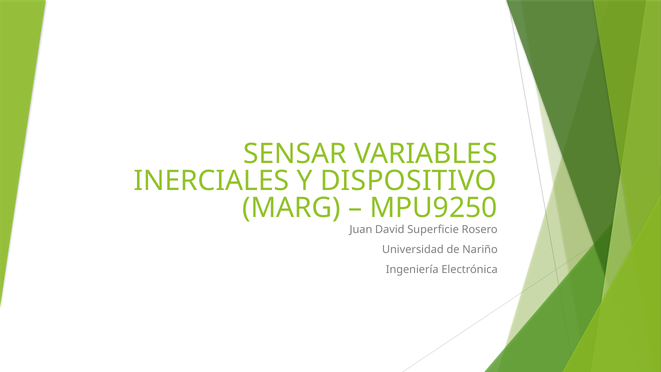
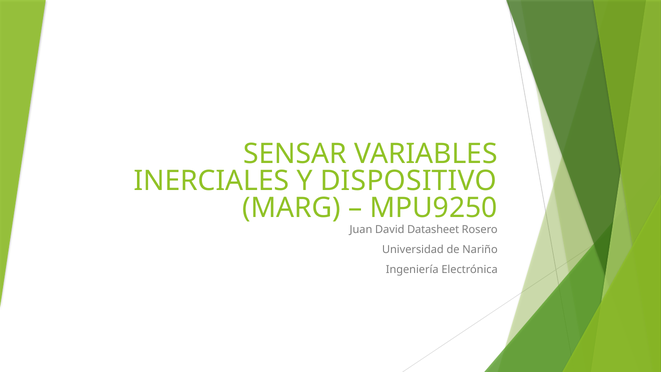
Superficie: Superficie -> Datasheet
